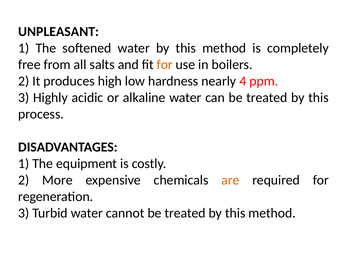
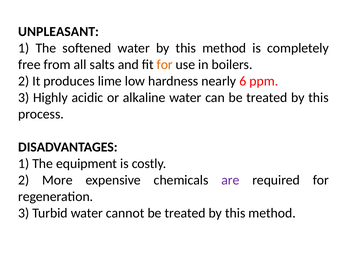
high: high -> lime
4: 4 -> 6
are colour: orange -> purple
